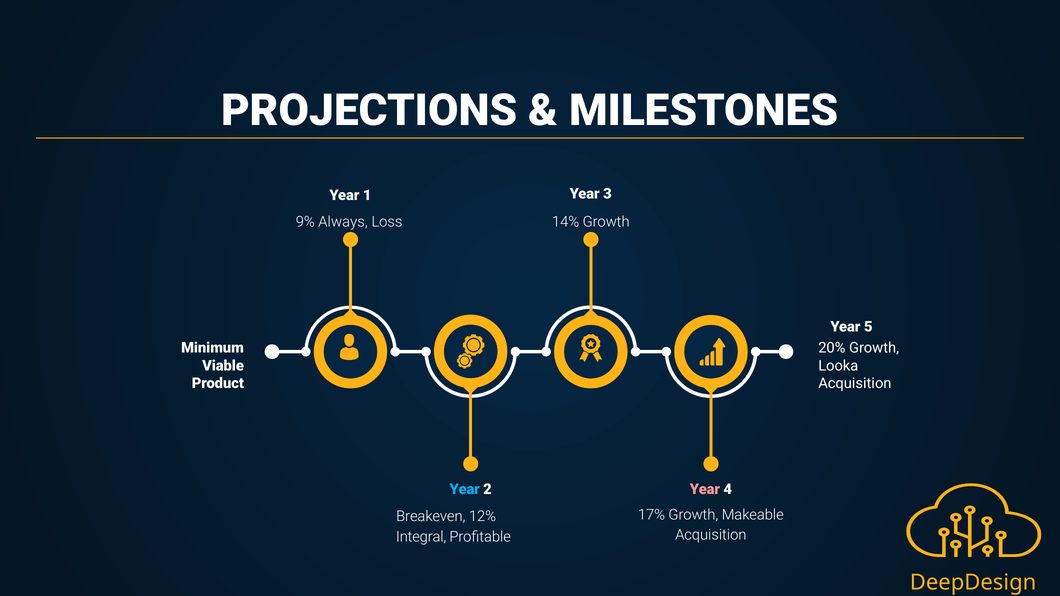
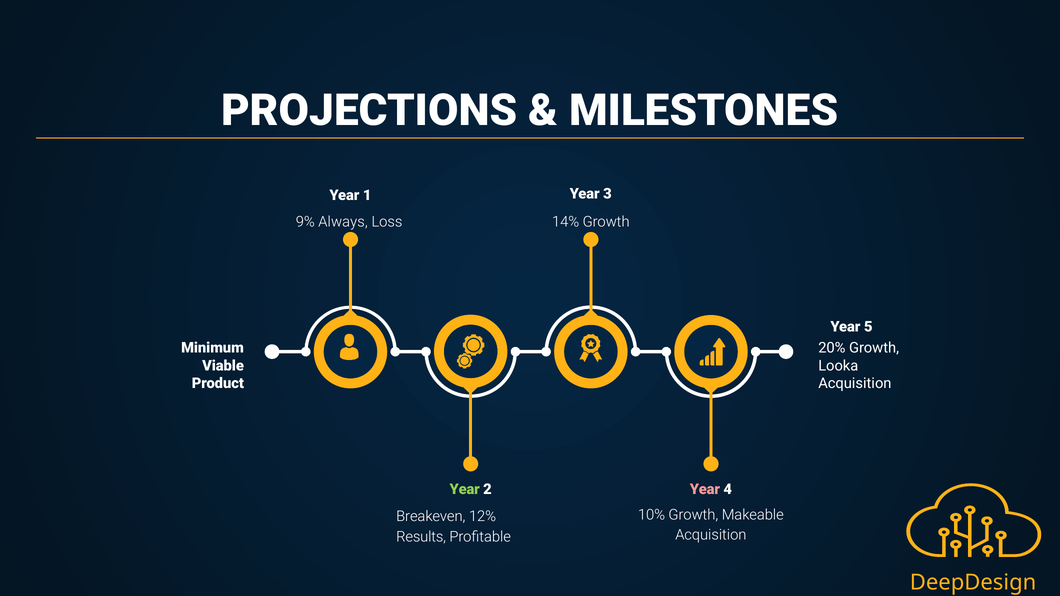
Year at (465, 490) colour: light blue -> light green
17%: 17% -> 10%
Integral: Integral -> Results
